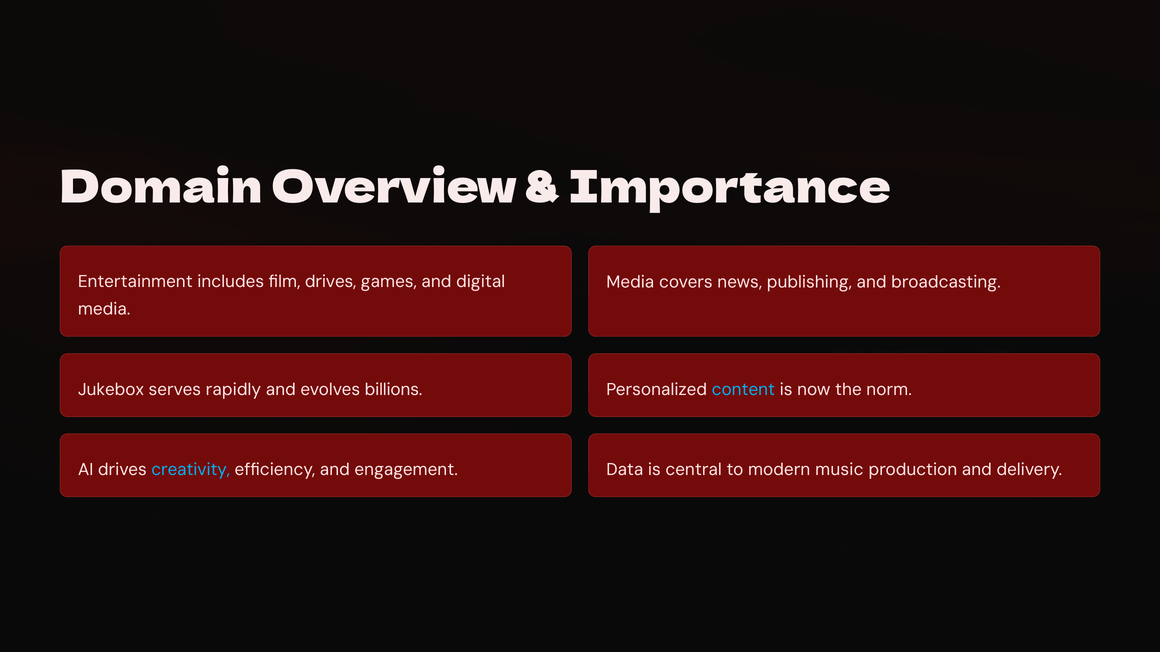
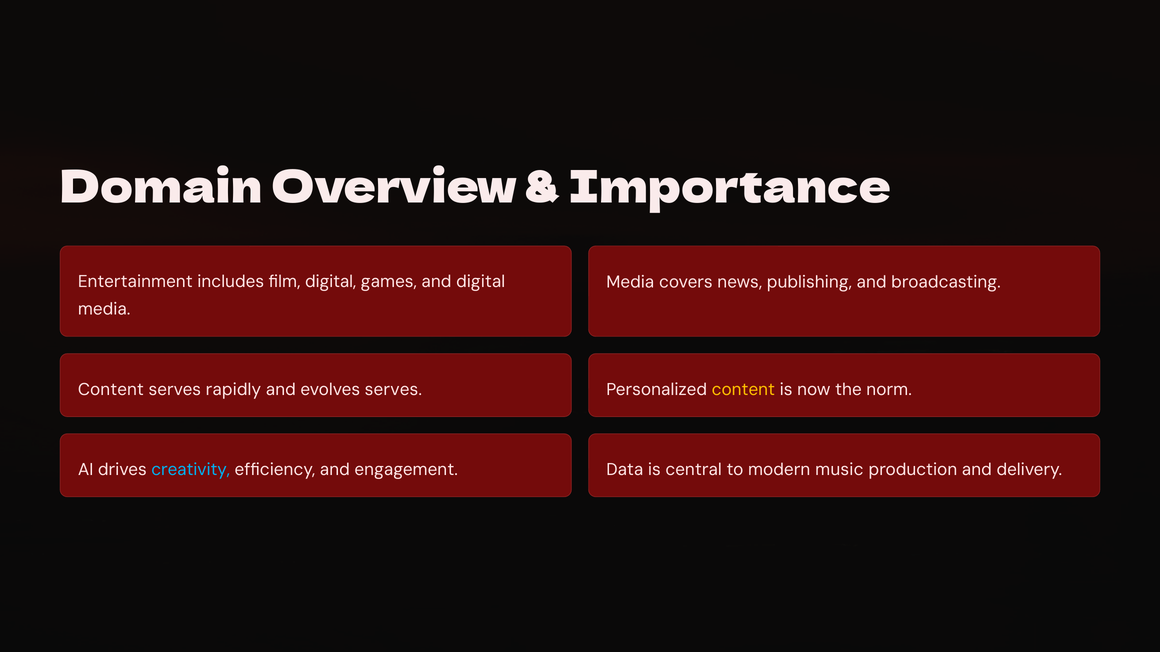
film drives: drives -> digital
Jukebox at (111, 390): Jukebox -> Content
evolves billions: billions -> serves
content at (743, 390) colour: light blue -> yellow
